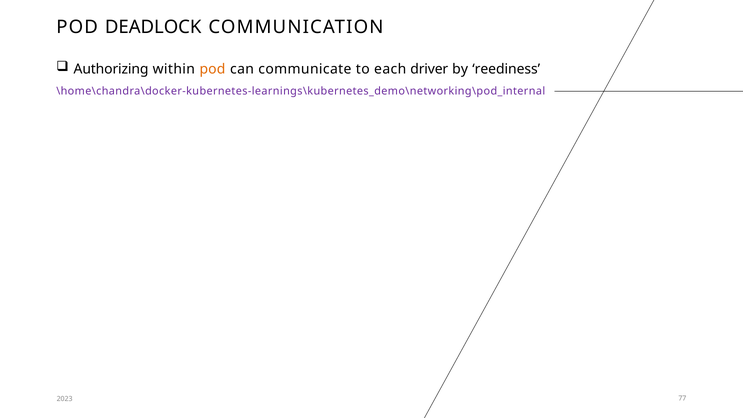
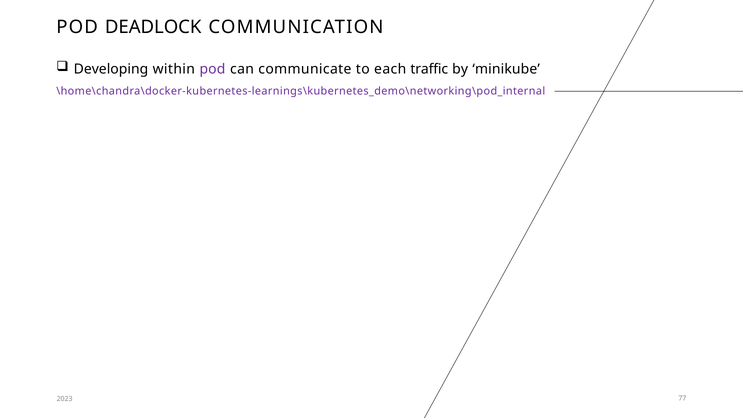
Authorizing: Authorizing -> Developing
pod at (212, 69) colour: orange -> purple
driver: driver -> traffic
reediness: reediness -> minikube
